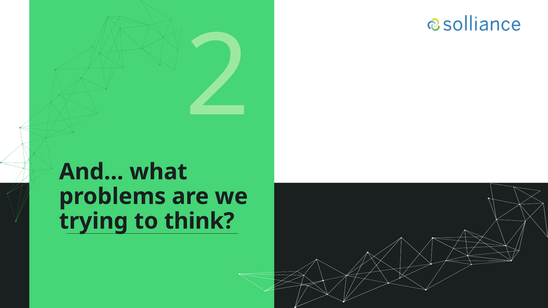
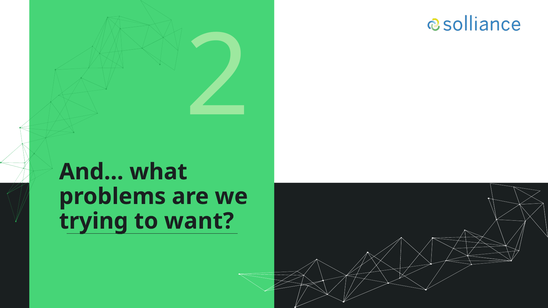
think: think -> want
